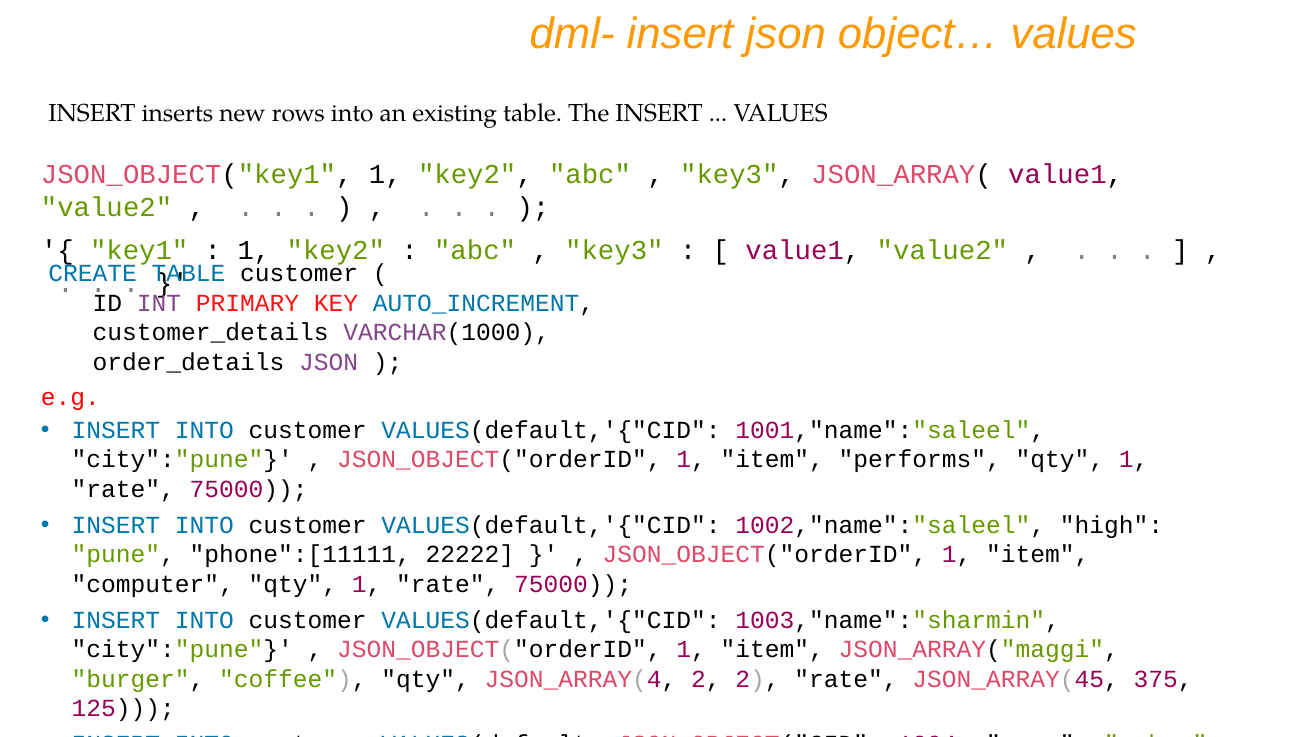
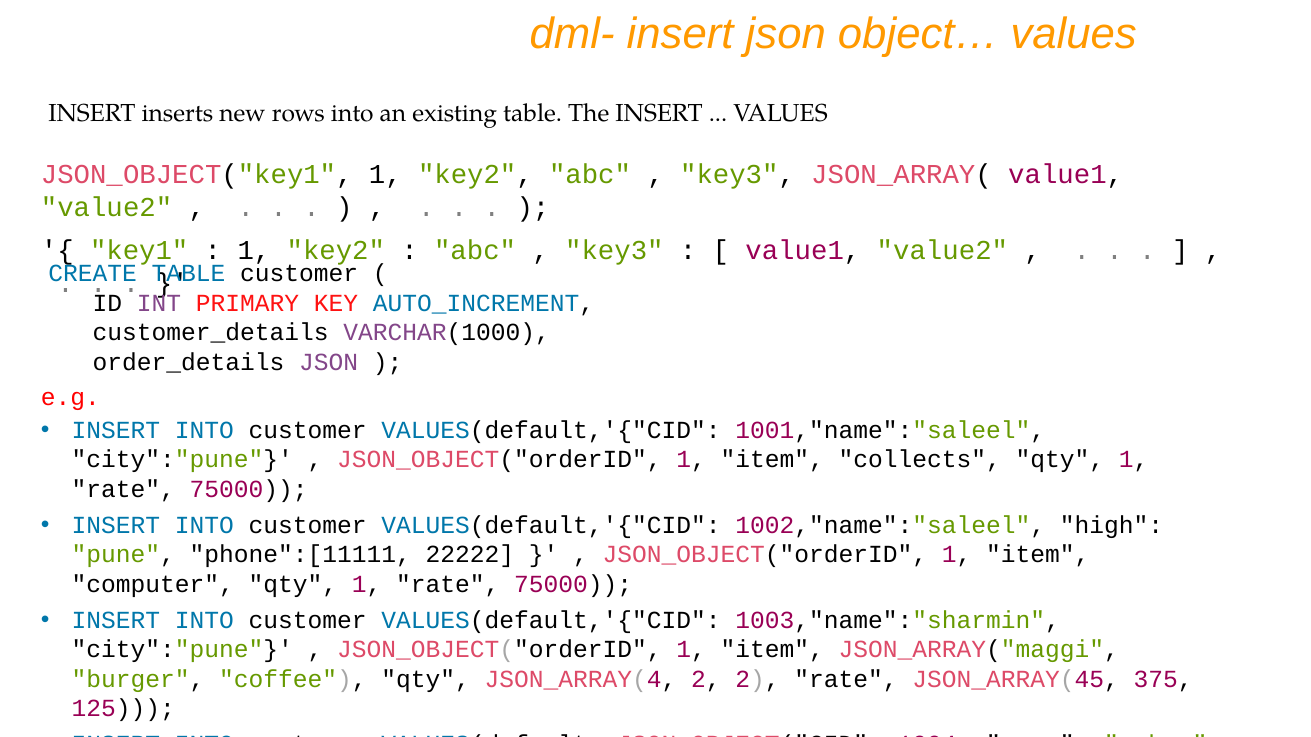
performs: performs -> collects
